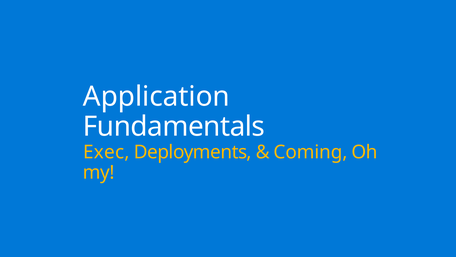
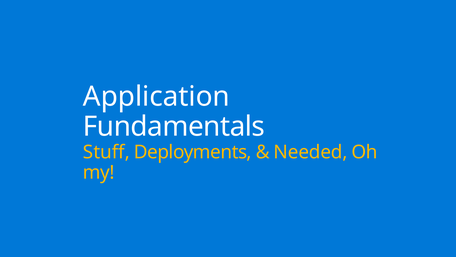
Exec: Exec -> Stuff
Coming: Coming -> Needed
